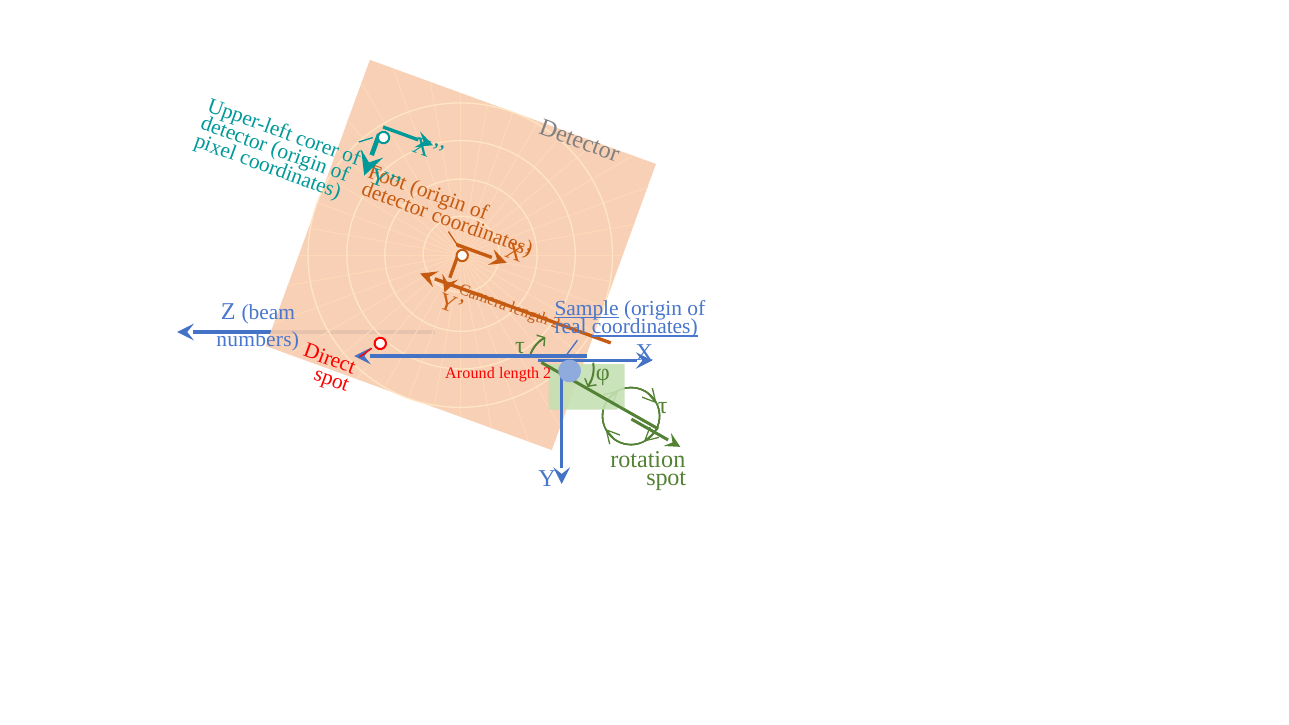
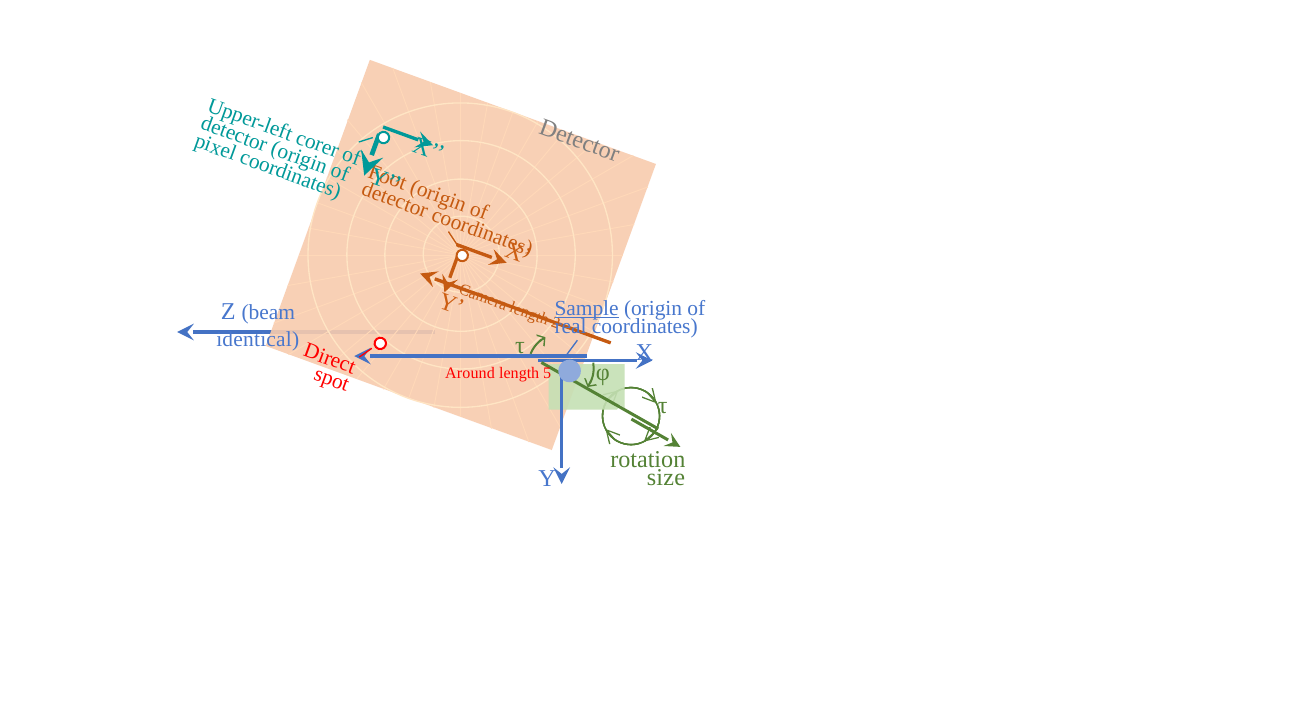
coordinates underline: present -> none
numbers: numbers -> identical
length 2: 2 -> 5
spot: spot -> size
